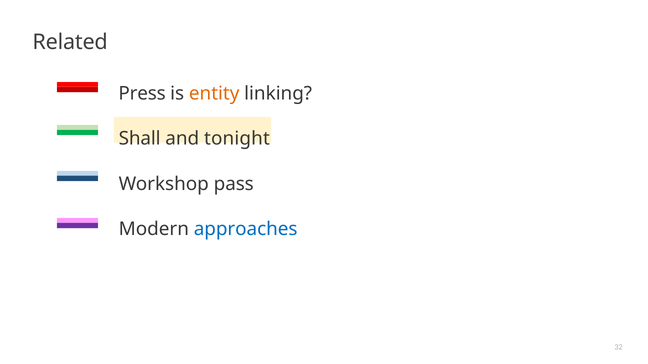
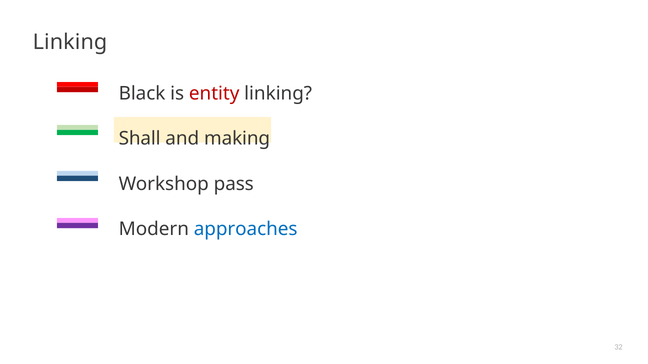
Related at (70, 42): Related -> Linking
Press: Press -> Black
entity colour: orange -> red
tonight: tonight -> making
